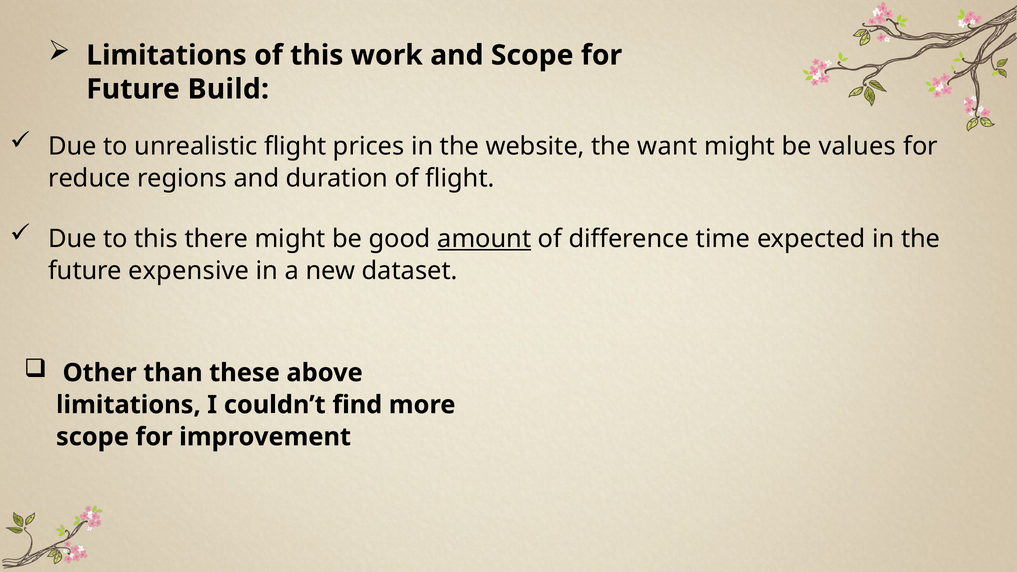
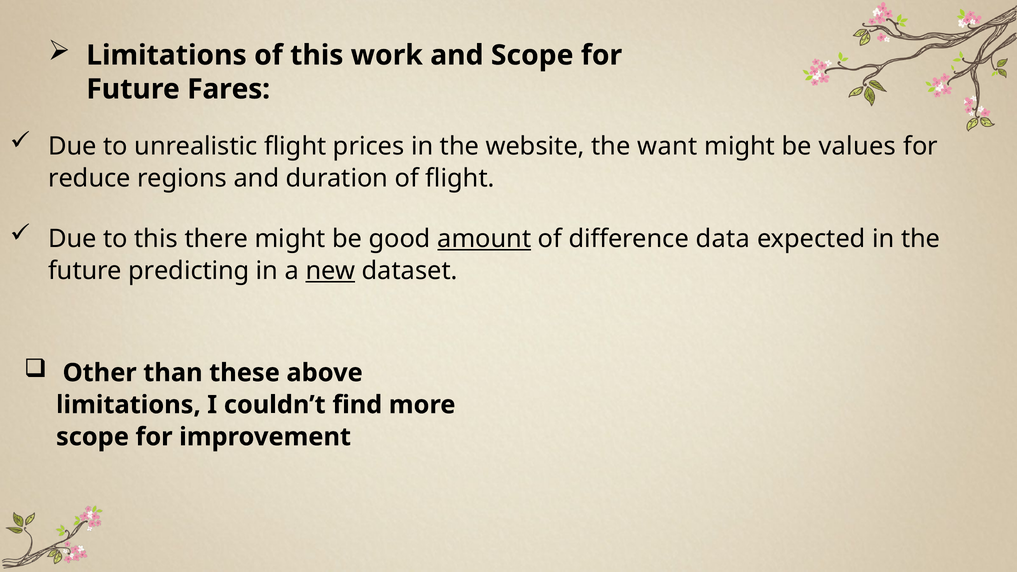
Build: Build -> Fares
time: time -> data
expensive: expensive -> predicting
new underline: none -> present
